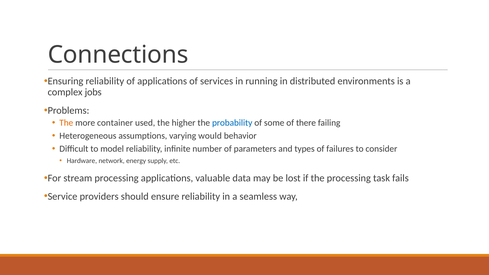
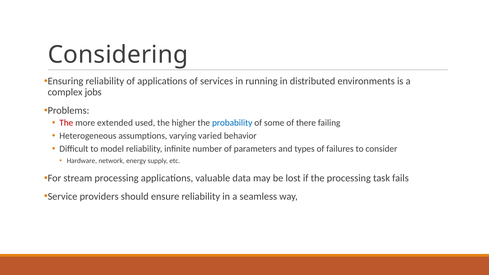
Connections: Connections -> Considering
The at (66, 123) colour: orange -> red
container: container -> extended
would: would -> varied
